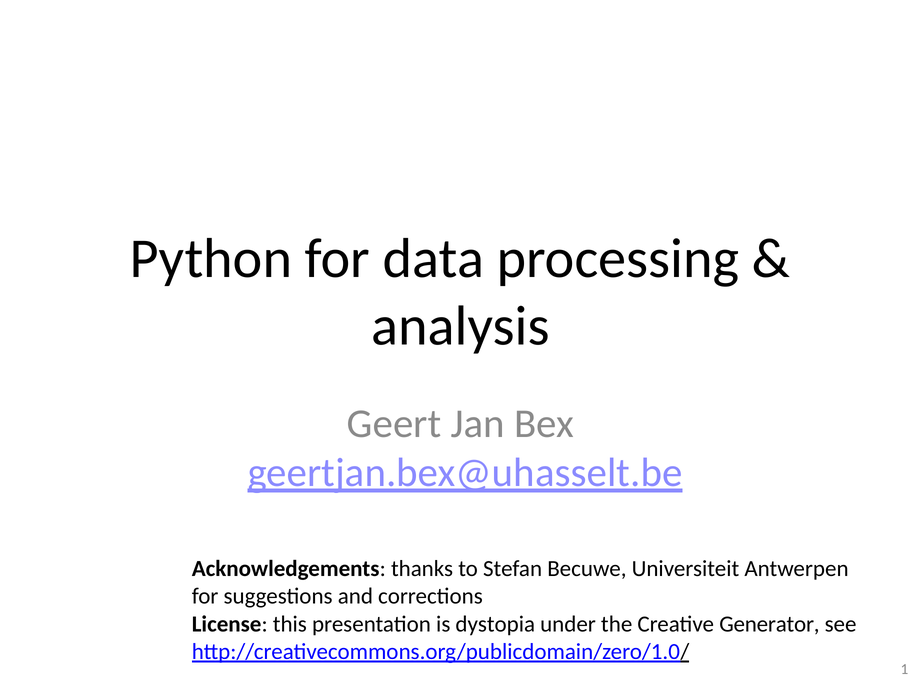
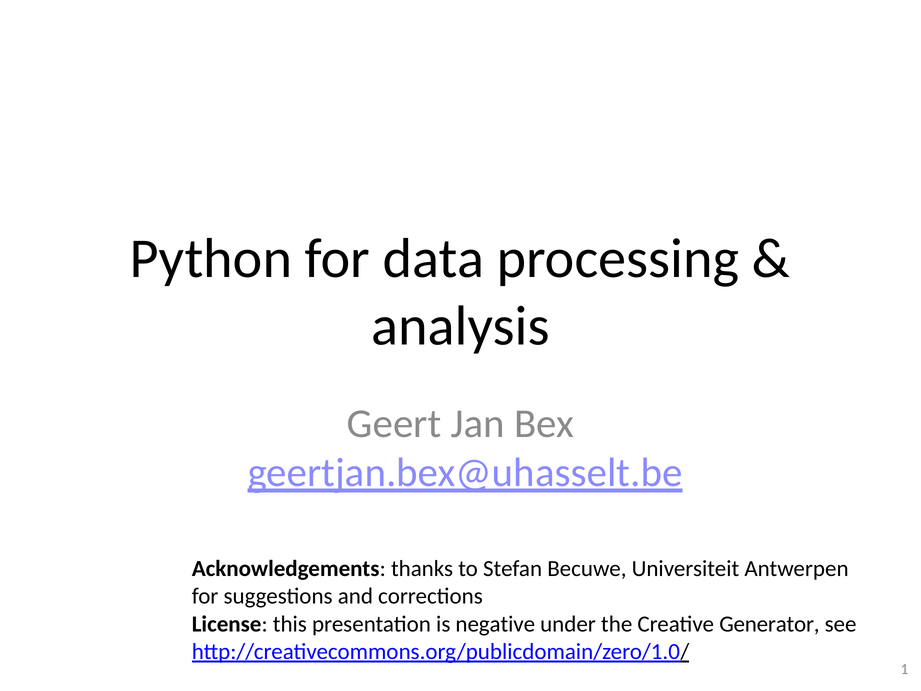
dystopia: dystopia -> negative
